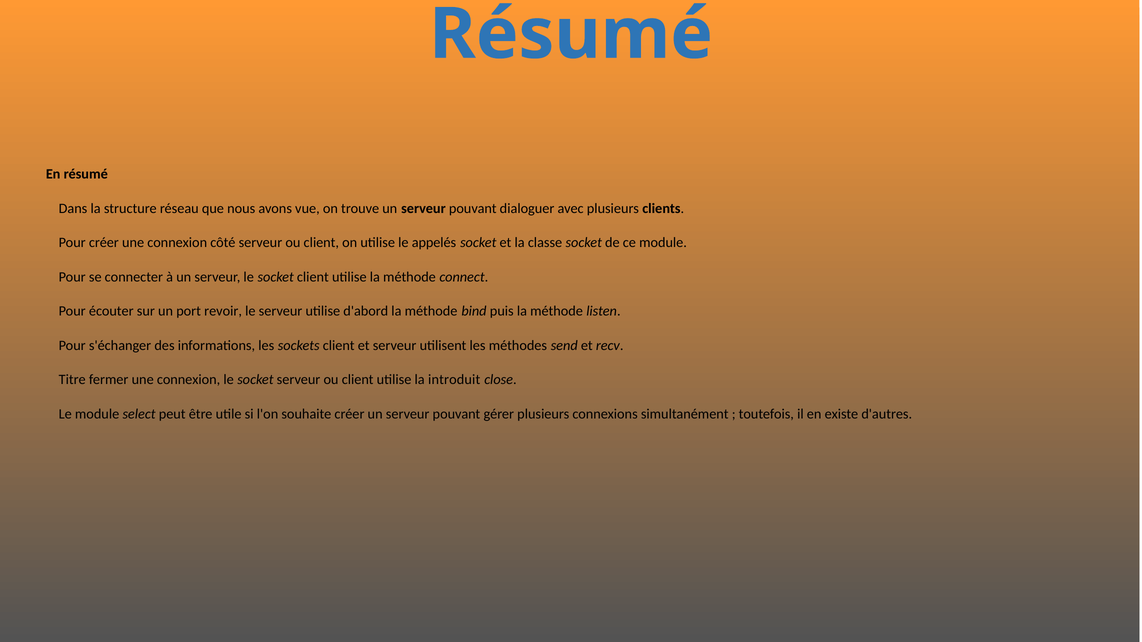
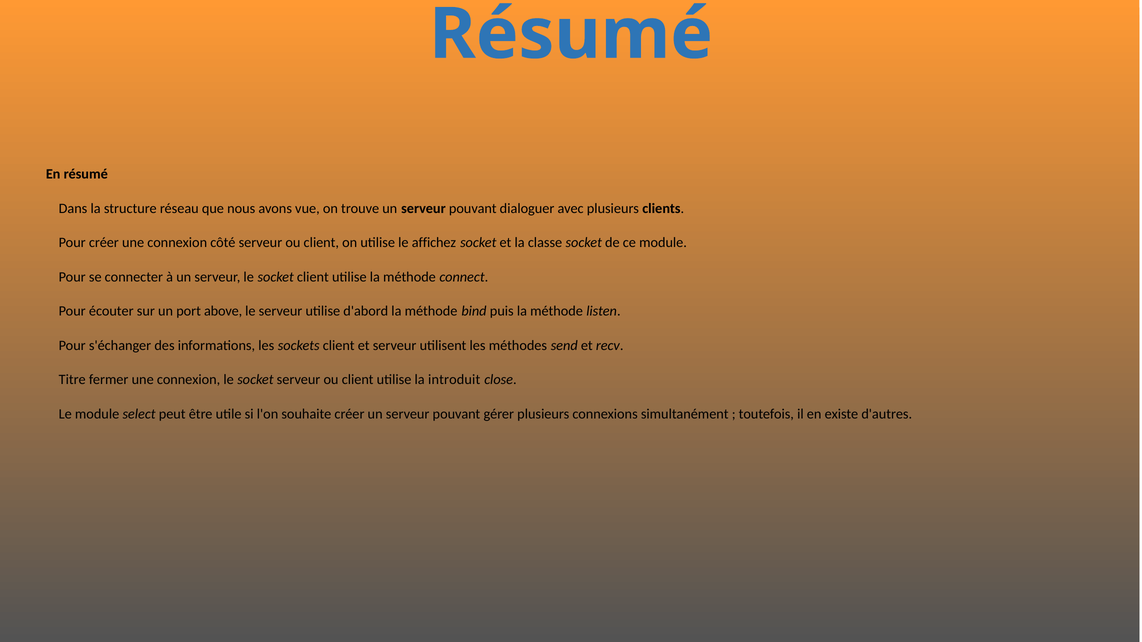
appelés: appelés -> affichez
revoir: revoir -> above
